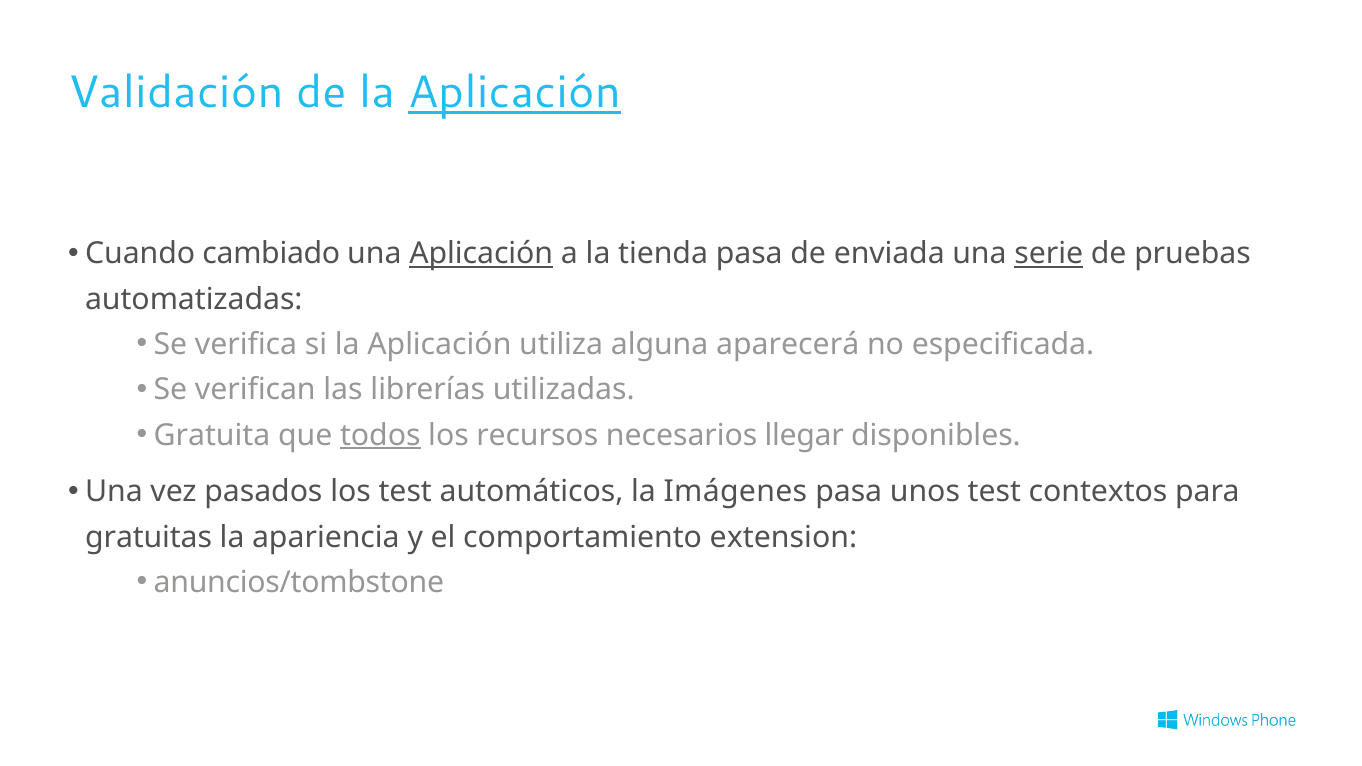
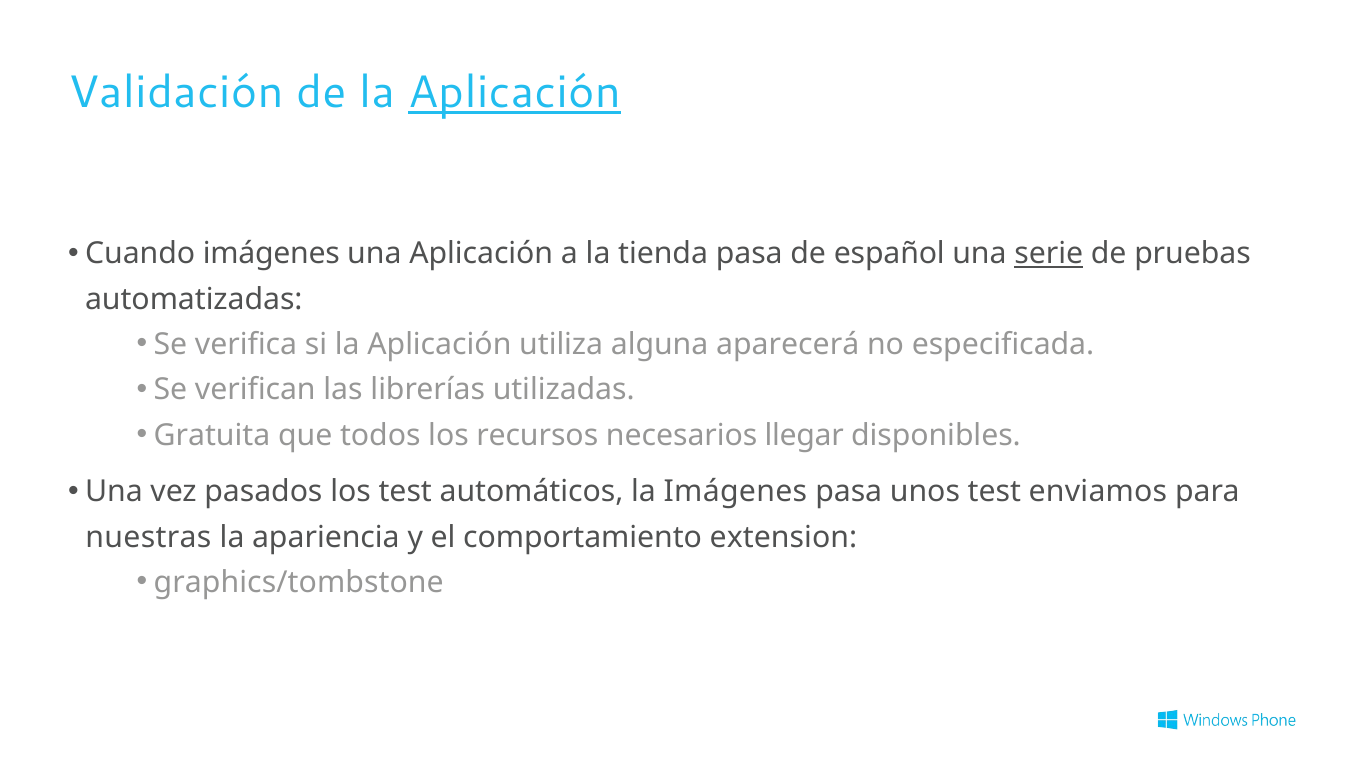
Cuando cambiado: cambiado -> imágenes
Aplicación at (481, 254) underline: present -> none
enviada: enviada -> español
todos underline: present -> none
contextos: contextos -> enviamos
gratuitas: gratuitas -> nuestras
anuncios/tombstone: anuncios/tombstone -> graphics/tombstone
